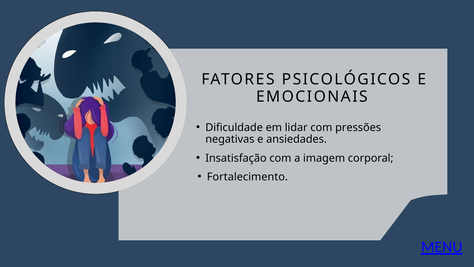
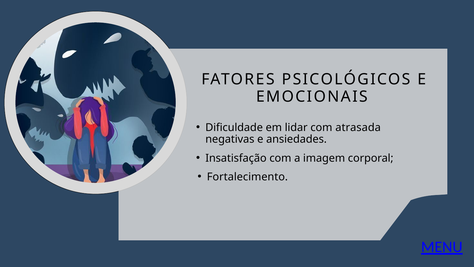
pressões: pressões -> atrasada
